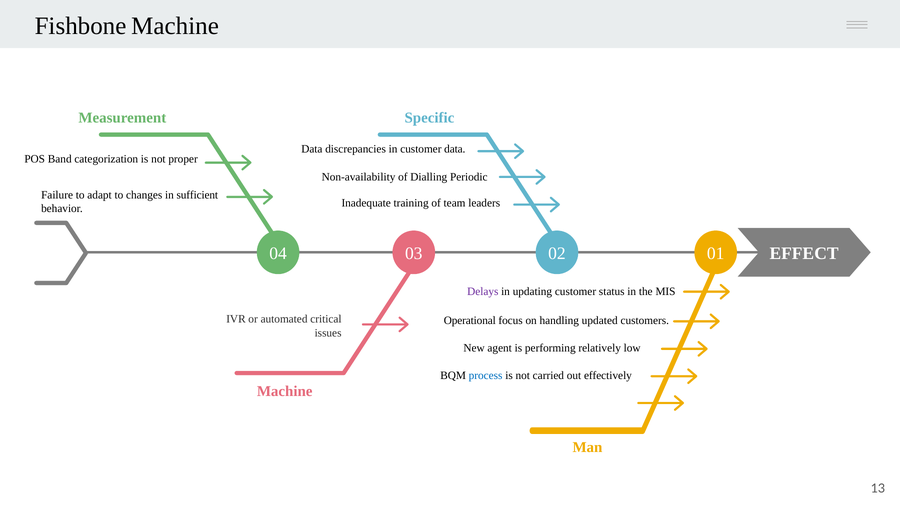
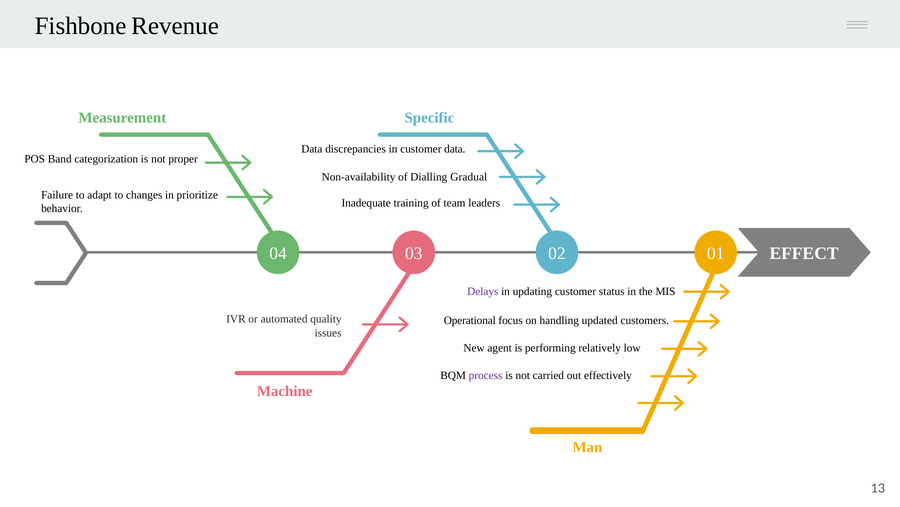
Fishbone Machine: Machine -> Revenue
Periodic: Periodic -> Gradual
sufficient: sufficient -> prioritize
critical: critical -> quality
process colour: blue -> purple
